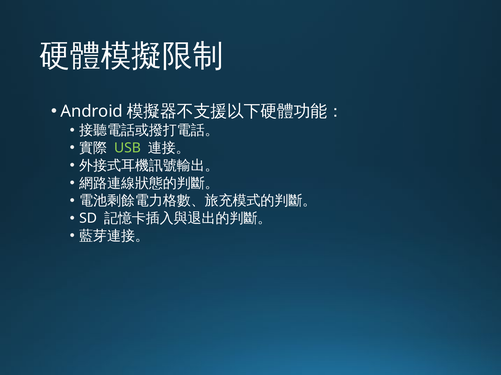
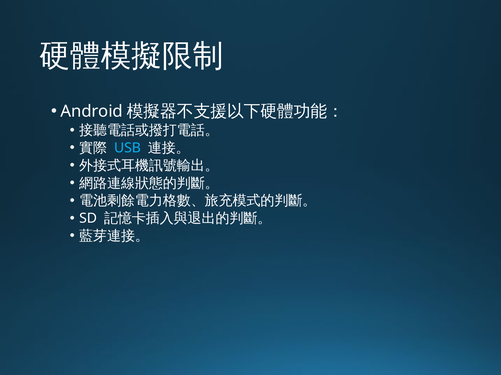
USB colour: light green -> light blue
